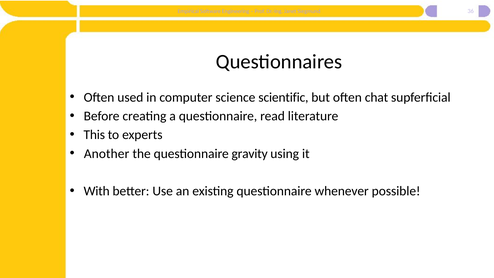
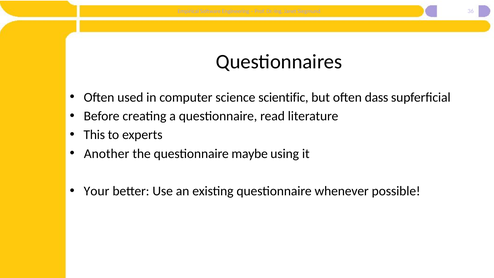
chat: chat -> dass
gravity: gravity -> maybe
With: With -> Your
